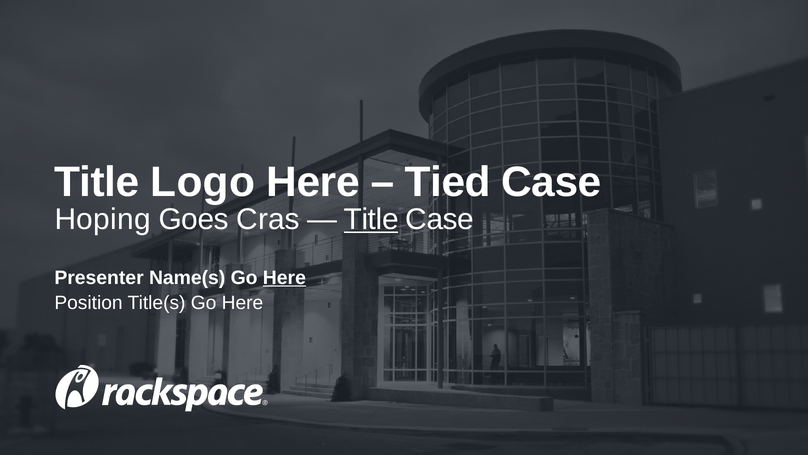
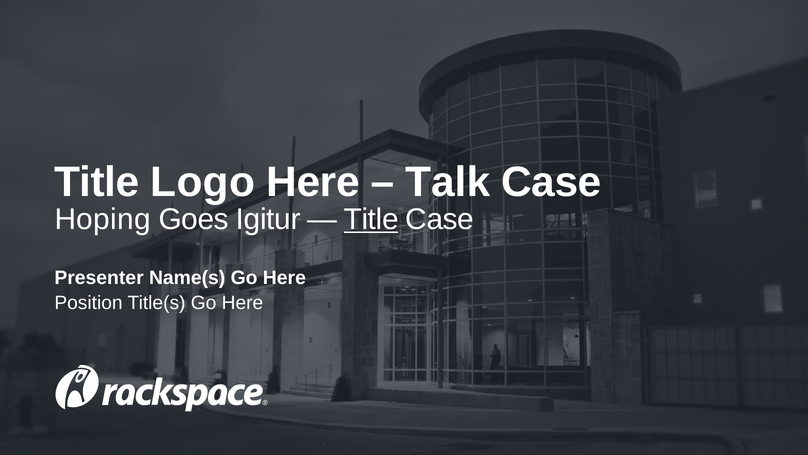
Tied: Tied -> Talk
Cras: Cras -> Igitur
Here at (284, 278) underline: present -> none
